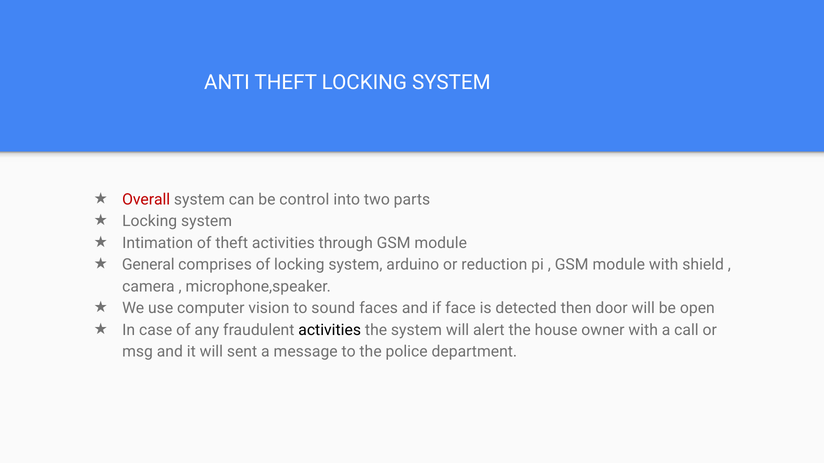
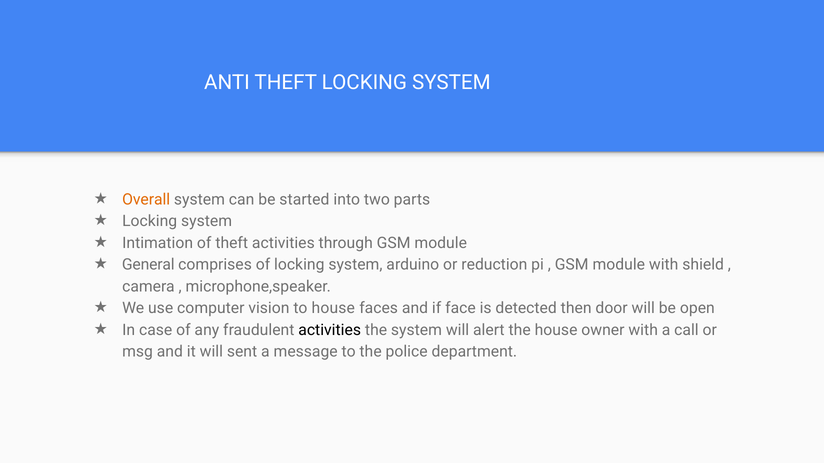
Overall colour: red -> orange
control: control -> started
to sound: sound -> house
